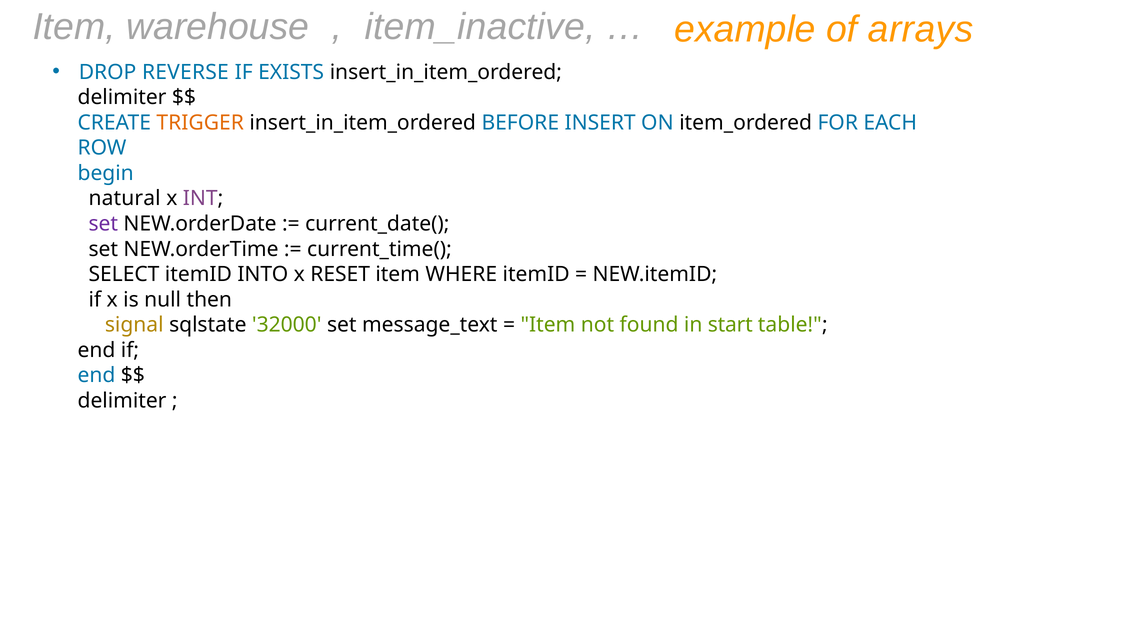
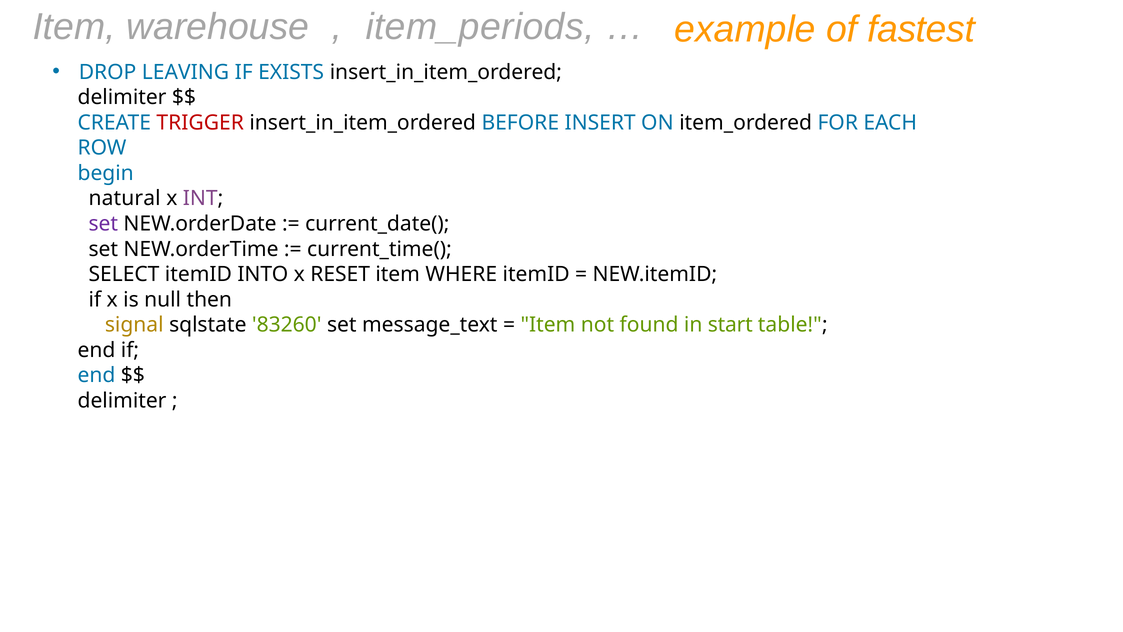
item_inactive: item_inactive -> item_periods
arrays: arrays -> fastest
REVERSE: REVERSE -> LEAVING
TRIGGER colour: orange -> red
32000: 32000 -> 83260
